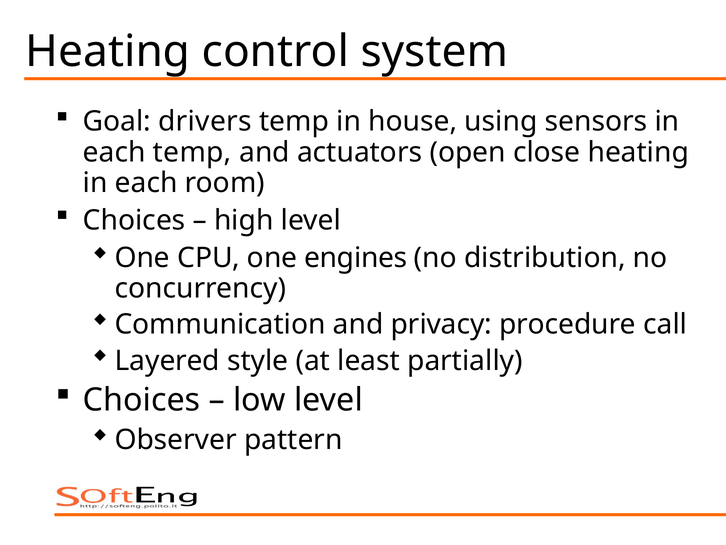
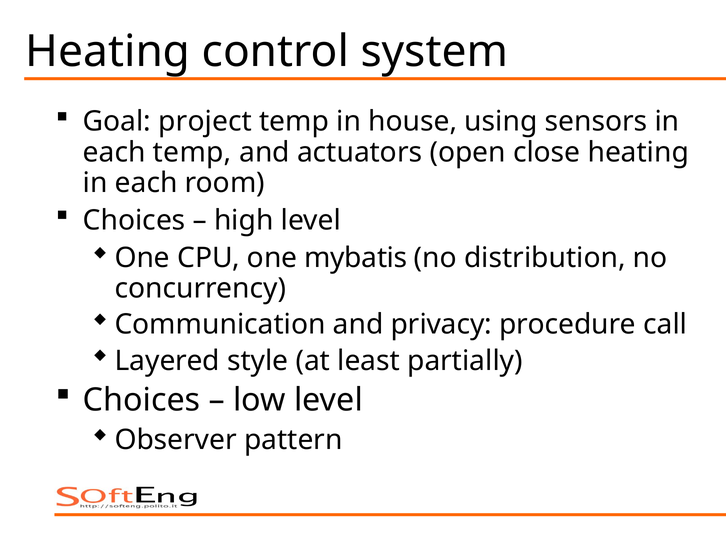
drivers: drivers -> project
engines: engines -> mybatis
